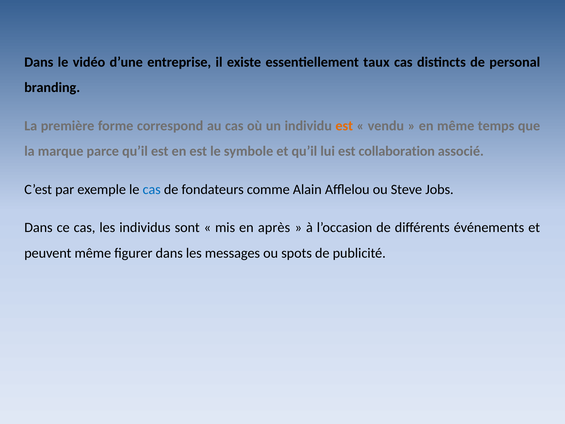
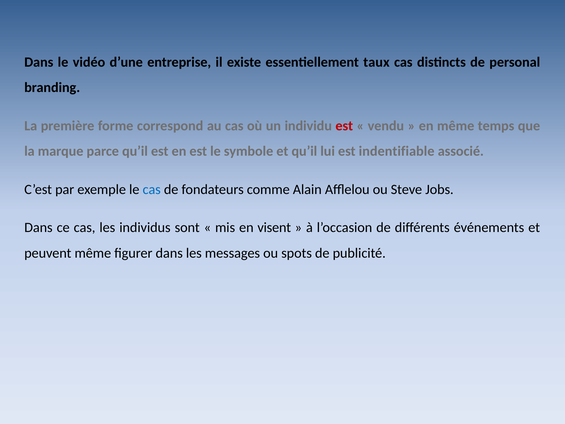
est at (344, 126) colour: orange -> red
collaboration: collaboration -> indentifiable
après: après -> visent
